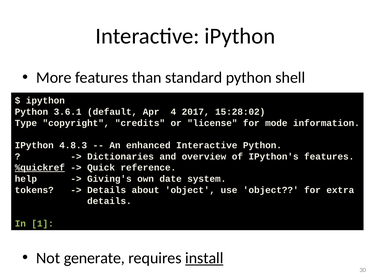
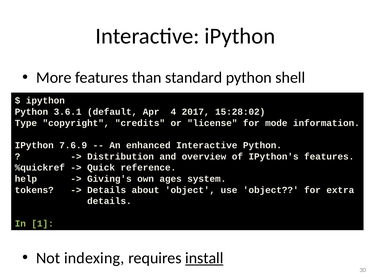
4.8.3: 4.8.3 -> 7.6.9
Dictionaries: Dictionaries -> Distribution
%quickref underline: present -> none
date: date -> ages
generate: generate -> indexing
